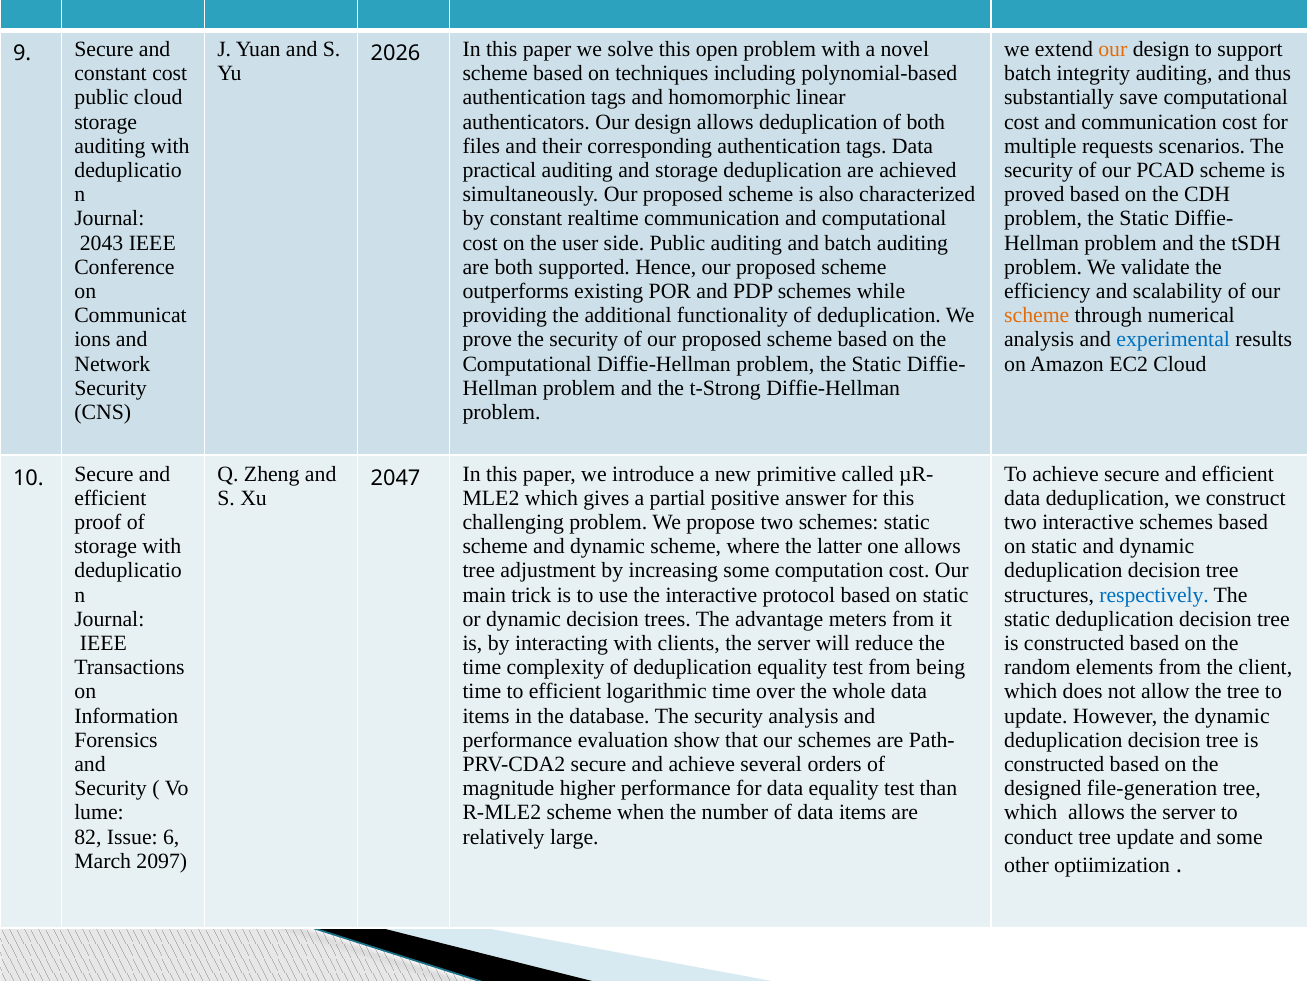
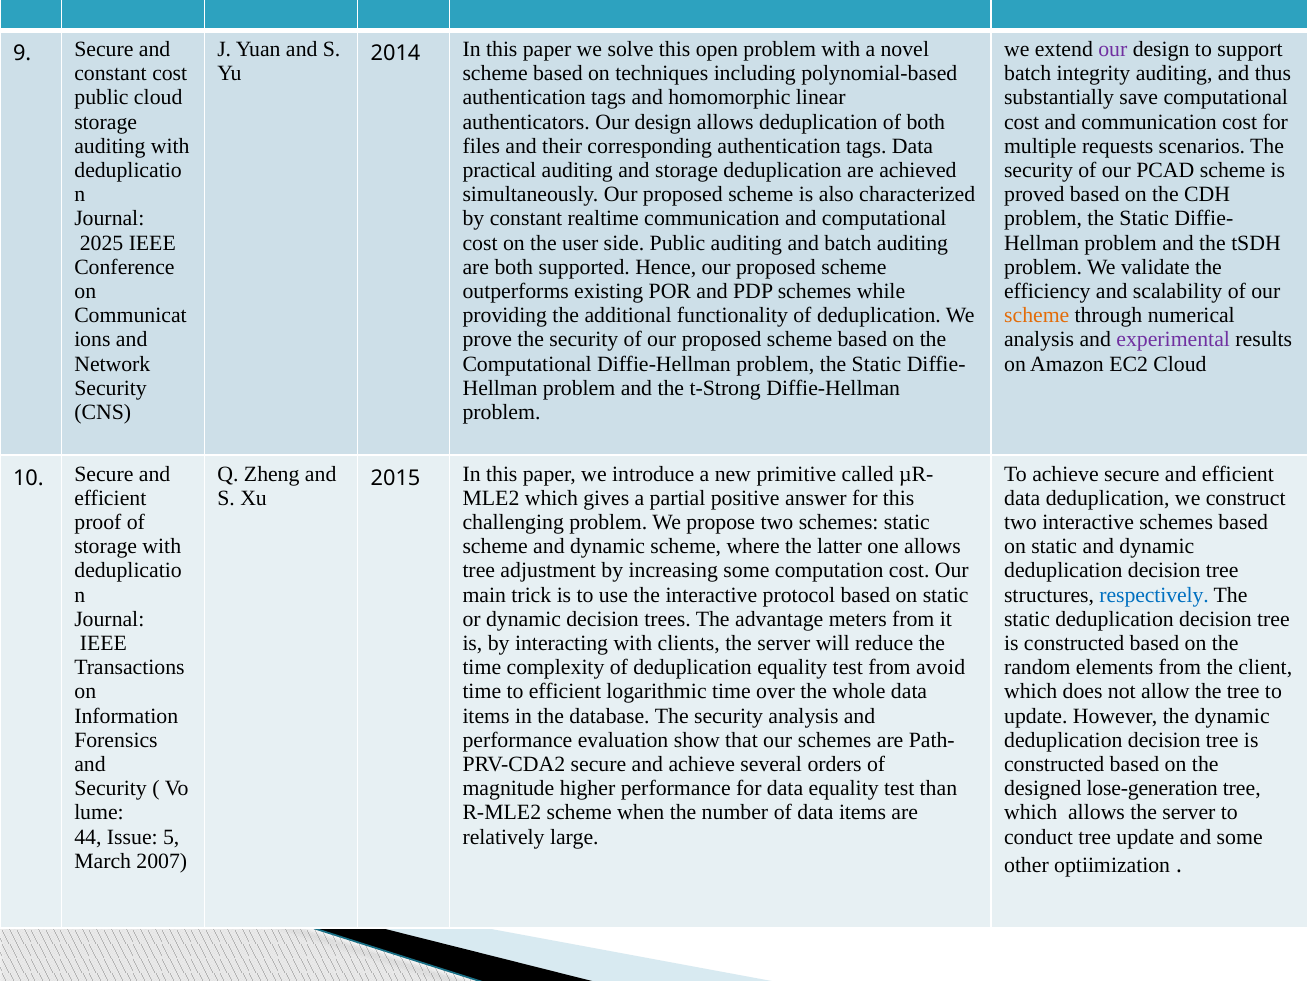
our at (1113, 49) colour: orange -> purple
2026: 2026 -> 2014
2043: 2043 -> 2025
experimental colour: blue -> purple
2047: 2047 -> 2015
being: being -> avoid
file-generation: file-generation -> lose-generation
82: 82 -> 44
6: 6 -> 5
2097: 2097 -> 2007
